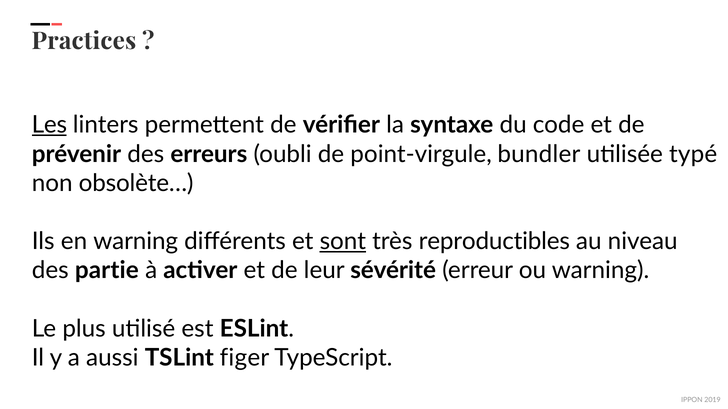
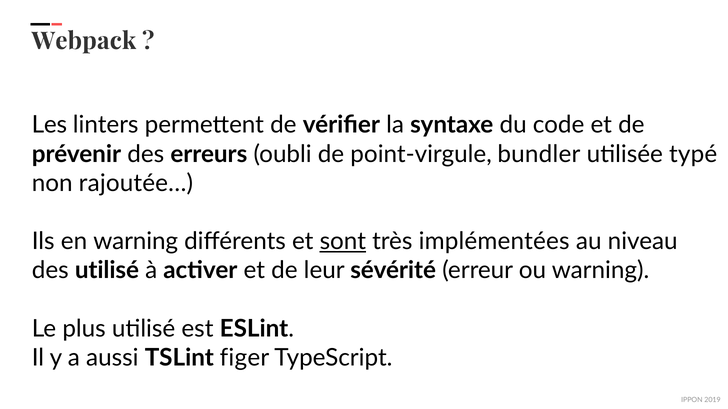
Practices: Practices -> Webpack
Les underline: present -> none
obsolète…: obsolète… -> rajoutée…
reproductibles: reproductibles -> implémentées
des partie: partie -> utilisé
